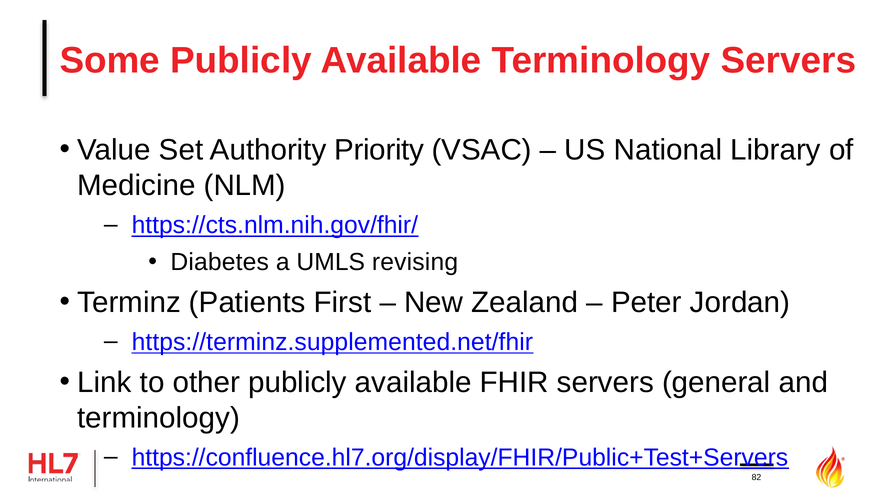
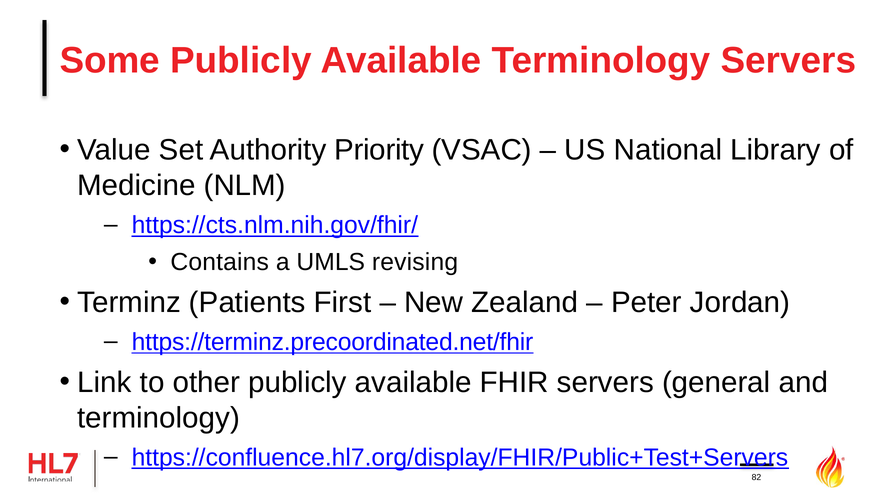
Diabetes: Diabetes -> Contains
https://terminz.supplemented.net/fhir: https://terminz.supplemented.net/fhir -> https://terminz.precoordinated.net/fhir
